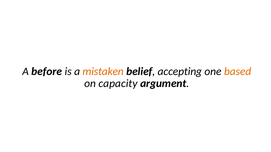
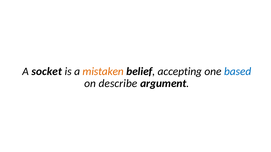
before: before -> socket
based colour: orange -> blue
capacity: capacity -> describe
